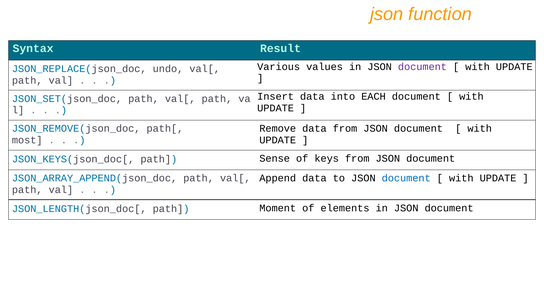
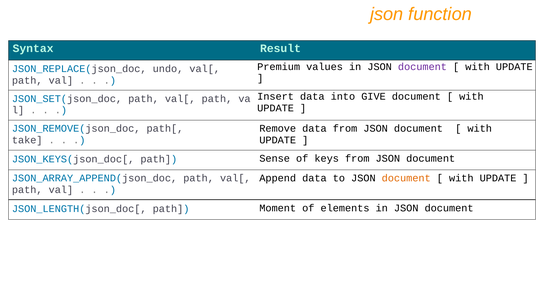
Various: Various -> Premium
EACH: EACH -> GIVE
most: most -> take
document at (406, 178) colour: blue -> orange
